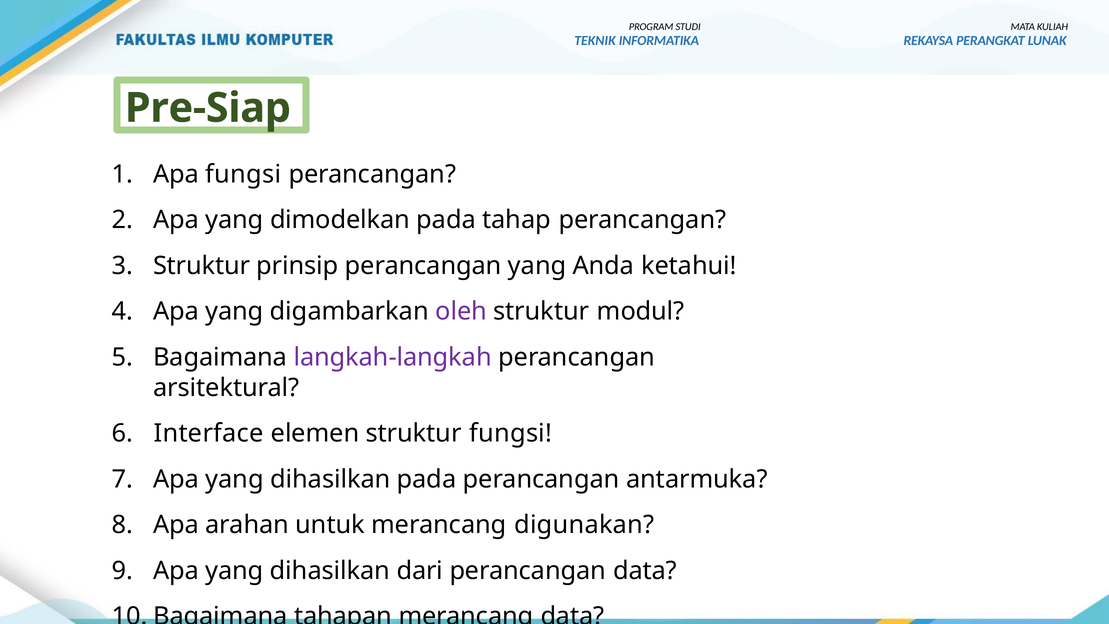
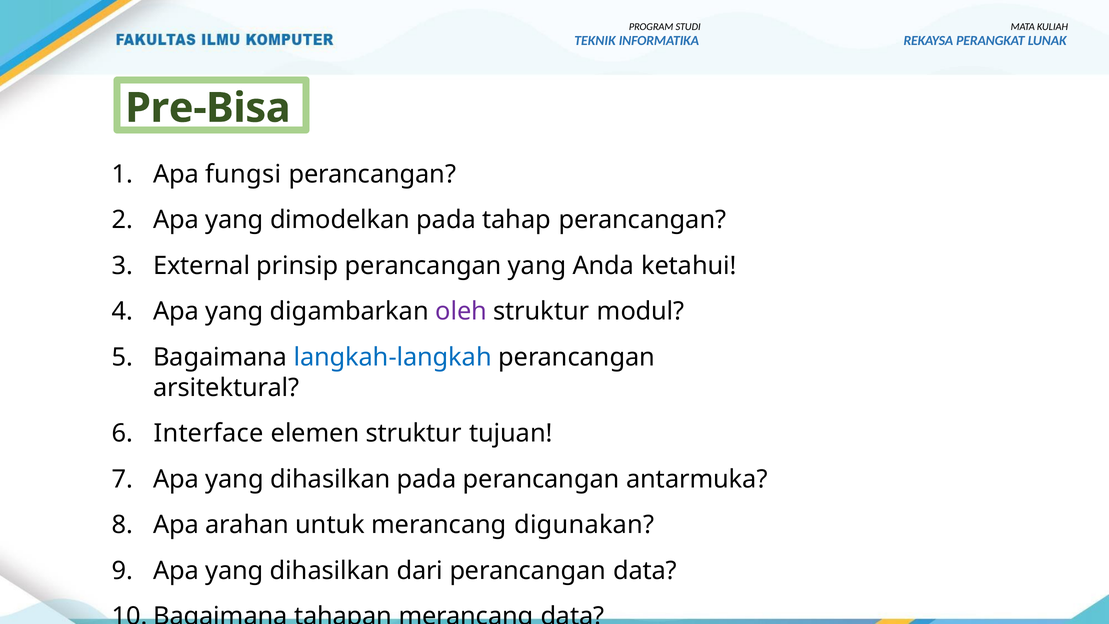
Pre-Siap: Pre-Siap -> Pre-Bisa
Struktur at (202, 266): Struktur -> External
langkah-langkah colour: purple -> blue
struktur fungsi: fungsi -> tujuan
